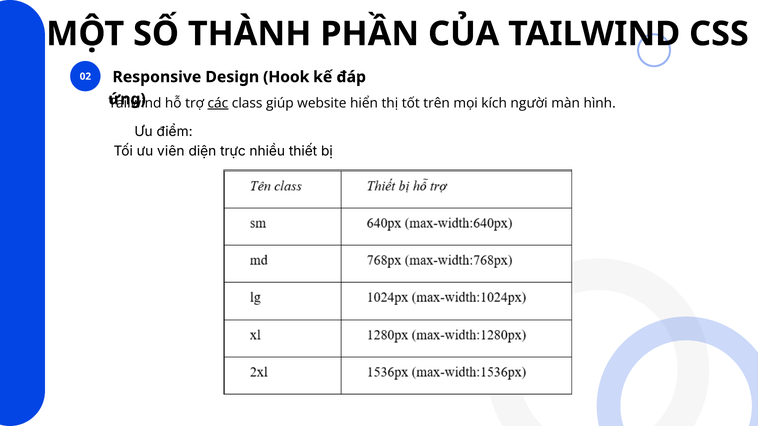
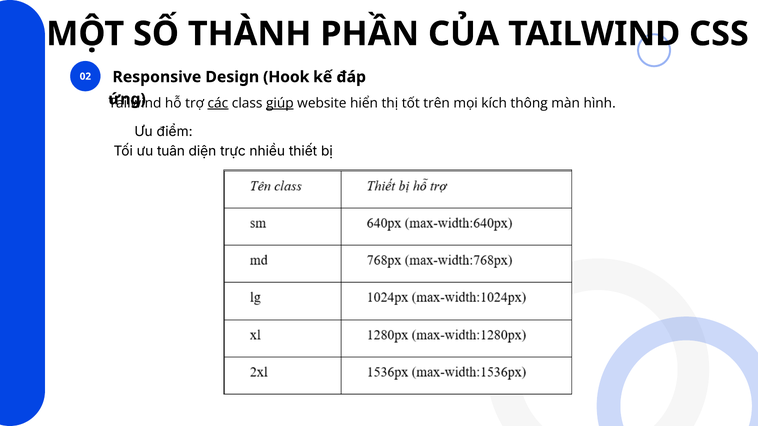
giúp underline: none -> present
người: người -> thông
viên: viên -> tuân
